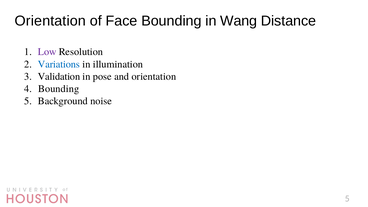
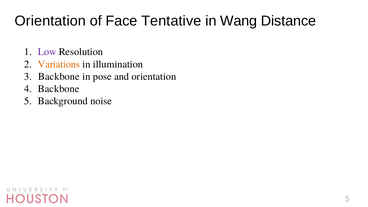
Face Bounding: Bounding -> Tentative
Variations colour: blue -> orange
Validation at (59, 76): Validation -> Backbone
Bounding at (59, 89): Bounding -> Backbone
